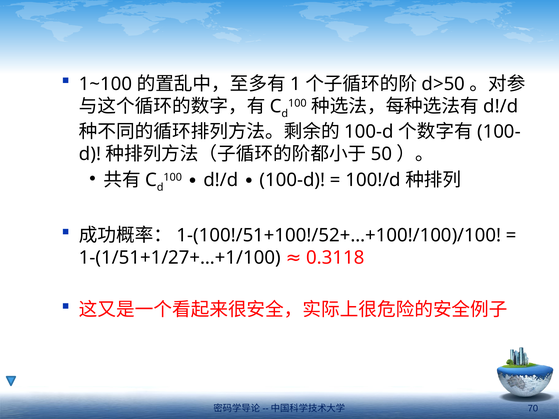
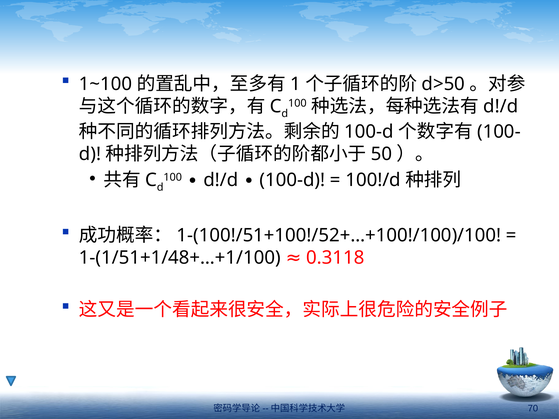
1-(1/51+1/27+…+1/100: 1-(1/51+1/27+…+1/100 -> 1-(1/51+1/48+…+1/100
